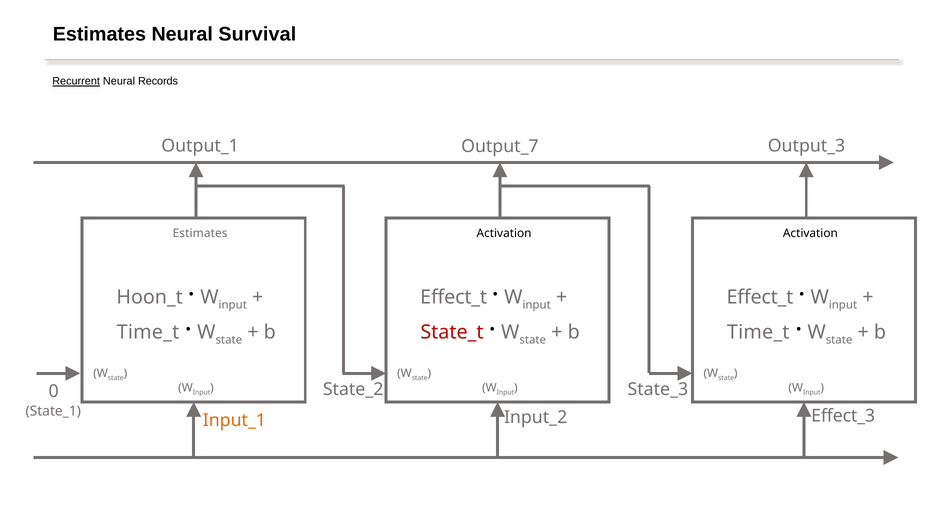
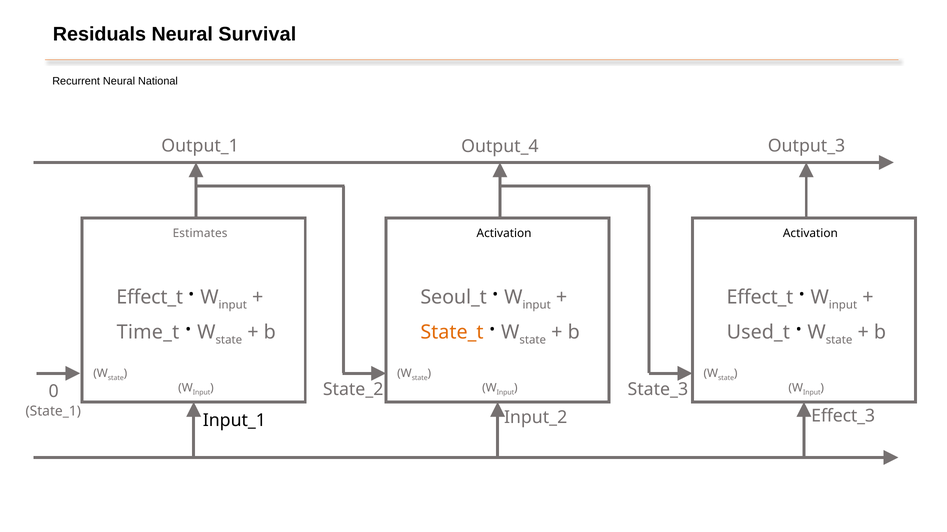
Estimates at (99, 34): Estimates -> Residuals
Recurrent underline: present -> none
Records: Records -> National
Output_7: Output_7 -> Output_4
Hoon_t at (150, 298): Hoon_t -> Effect_t
Effect_t at (454, 298): Effect_t -> Seoul_t
State_t colour: red -> orange
Time_t at (758, 333): Time_t -> Used_t
Input_1 colour: orange -> black
